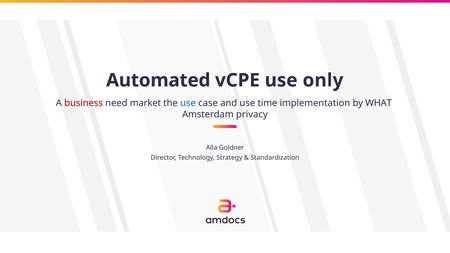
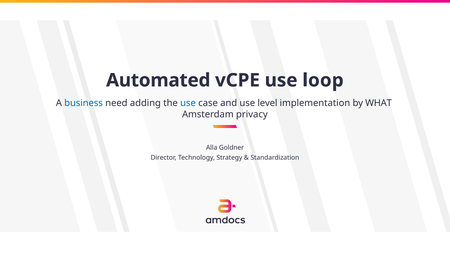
only: only -> loop
business colour: red -> blue
market: market -> adding
time: time -> level
